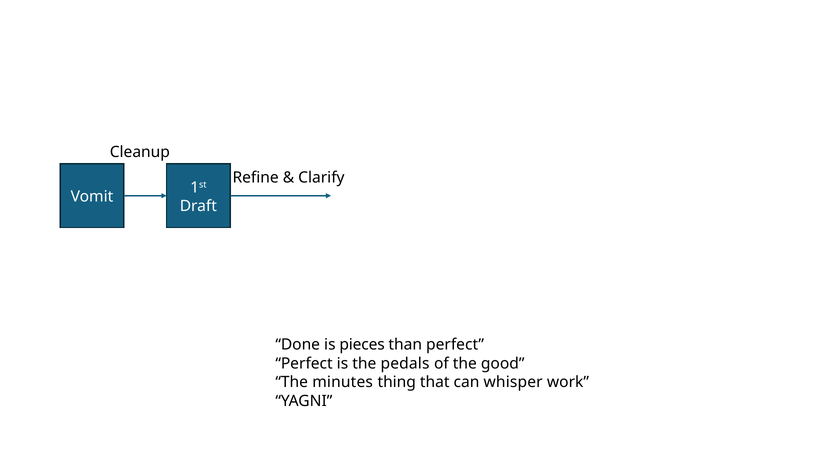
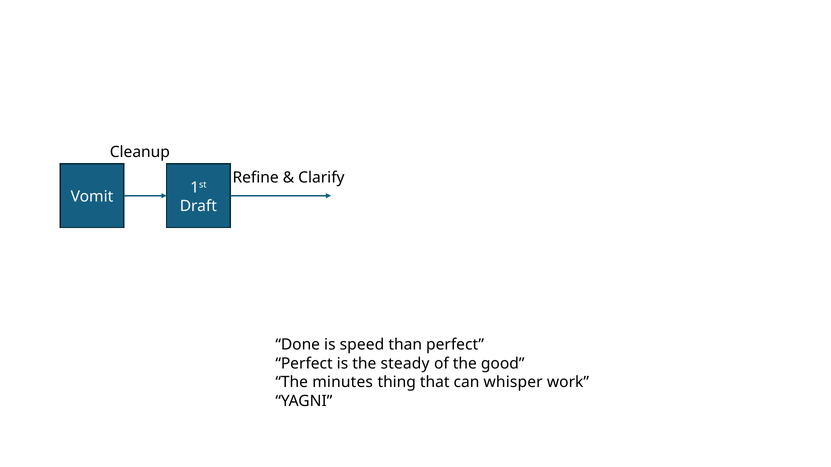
pieces: pieces -> speed
pedals: pedals -> steady
